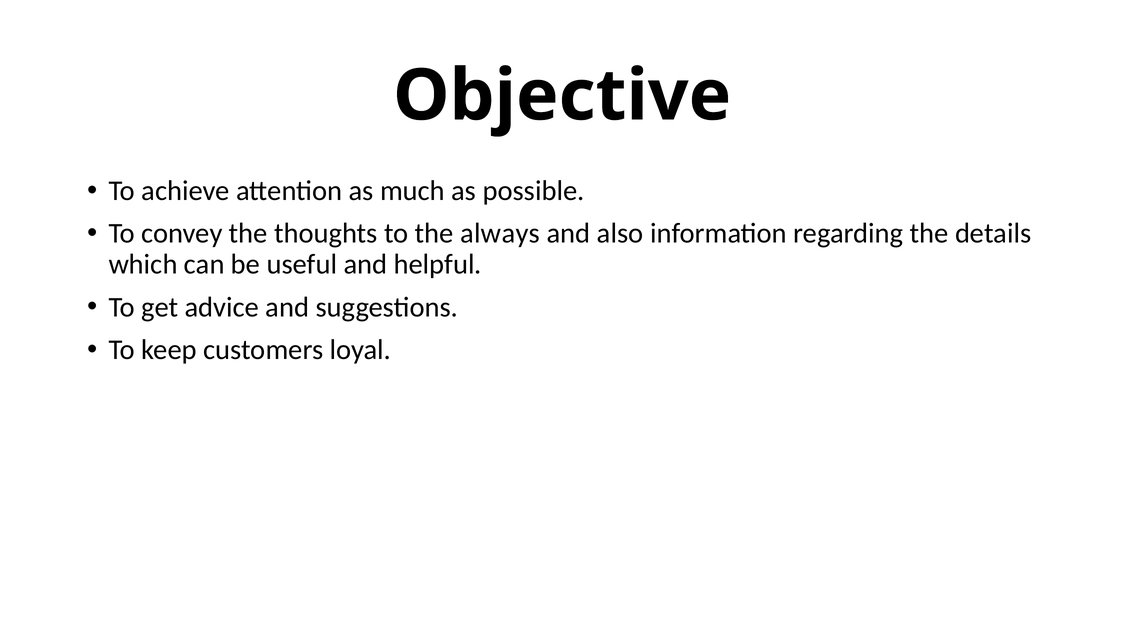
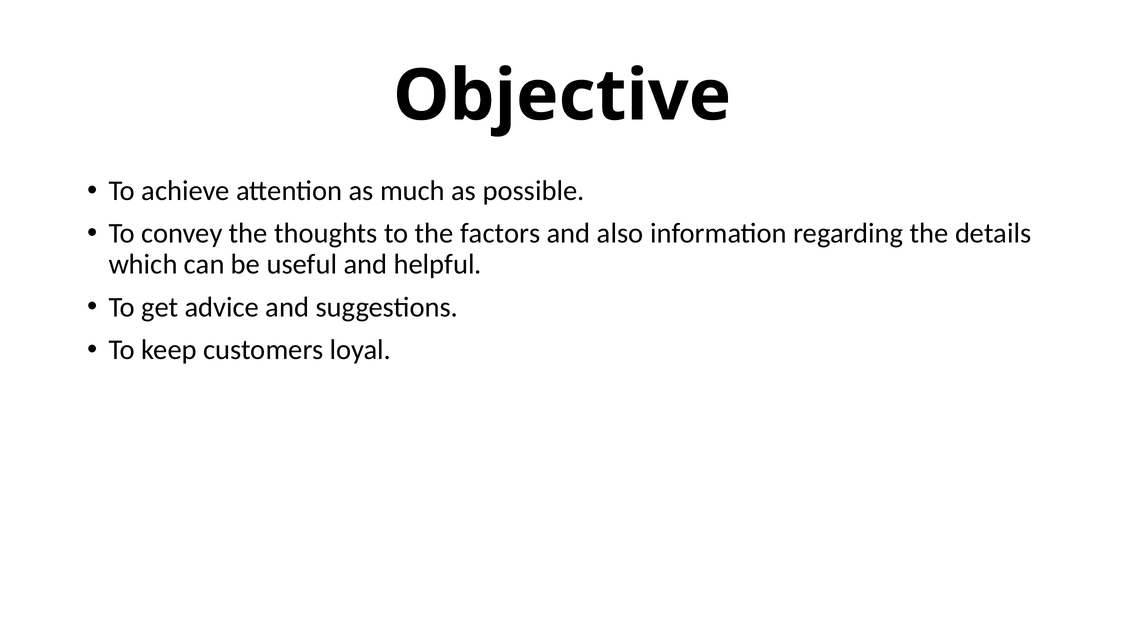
always: always -> factors
